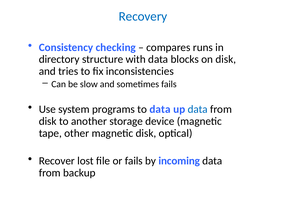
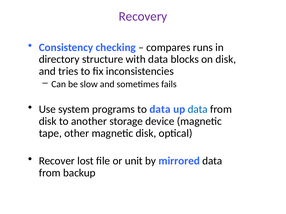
Recovery colour: blue -> purple
or fails: fails -> unit
incoming: incoming -> mirrored
